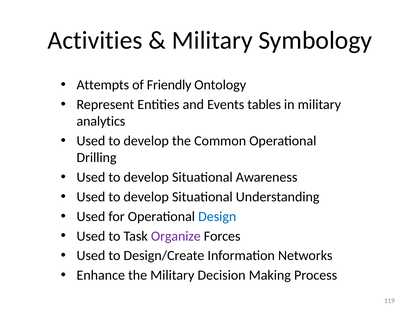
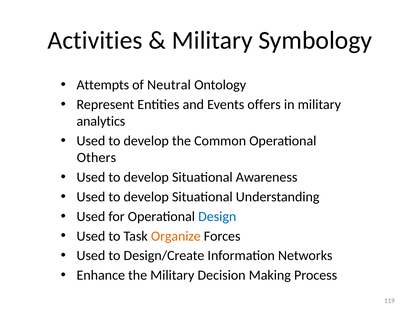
Friendly: Friendly -> Neutral
tables: tables -> offers
Drilling: Drilling -> Others
Organize colour: purple -> orange
